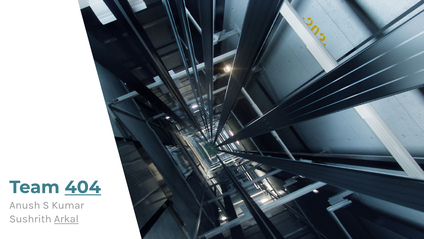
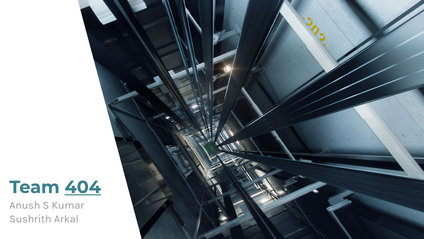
Arkal underline: present -> none
